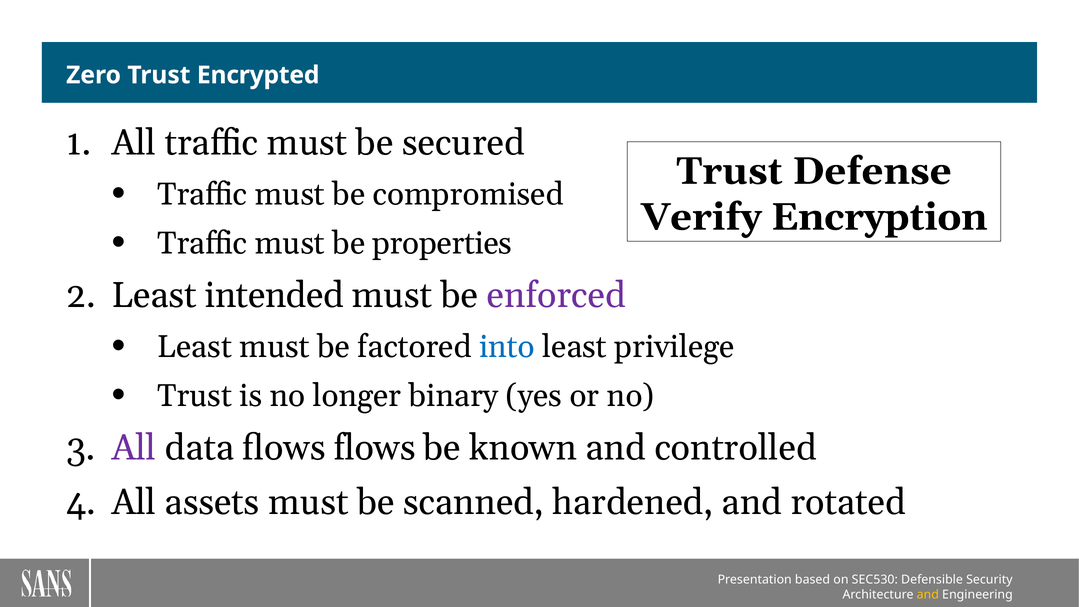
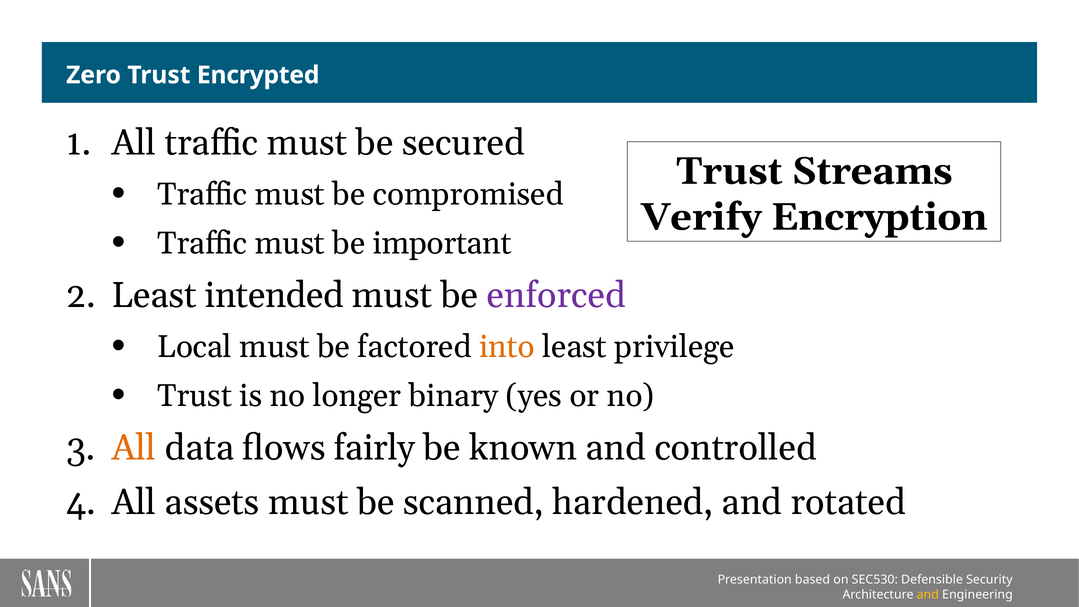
Defense: Defense -> Streams
properties: properties -> important
Least at (194, 347): Least -> Local
into colour: blue -> orange
All at (134, 448) colour: purple -> orange
flows flows: flows -> fairly
